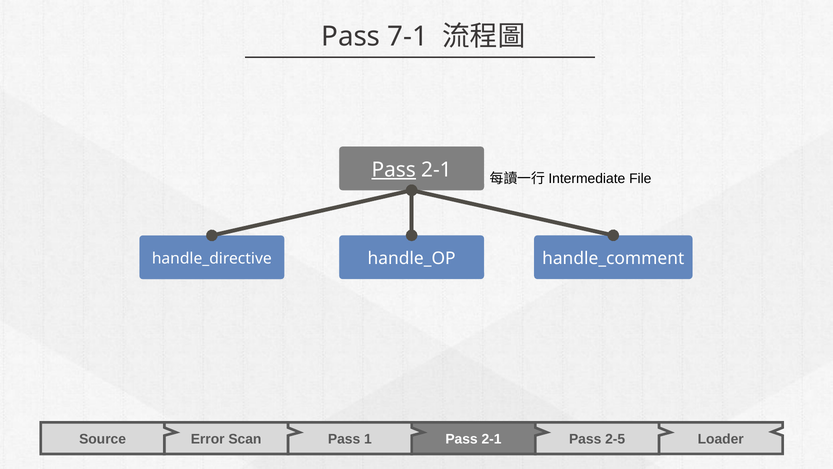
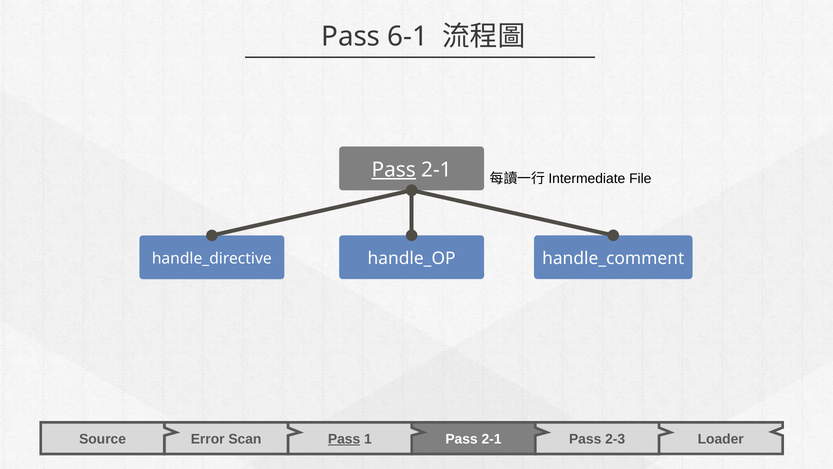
7-1: 7-1 -> 6-1
Pass at (344, 439) underline: none -> present
2-5: 2-5 -> 2-3
